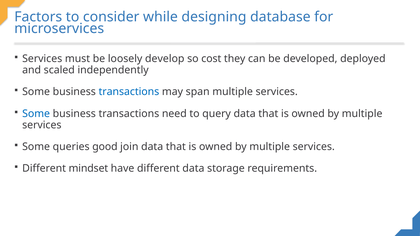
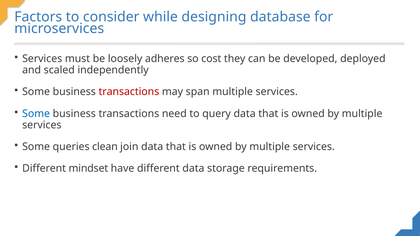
develop: develop -> adheres
transactions at (129, 92) colour: blue -> red
good: good -> clean
